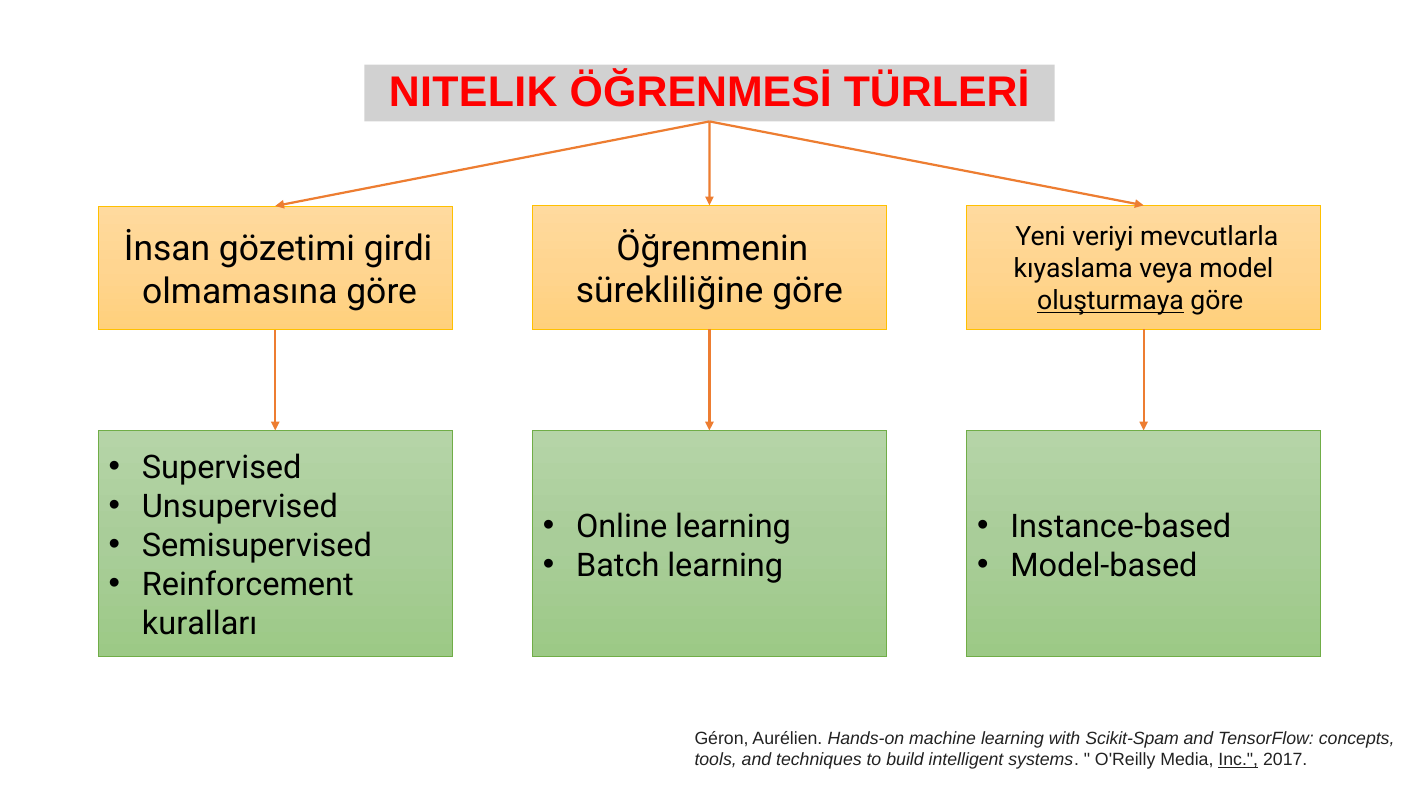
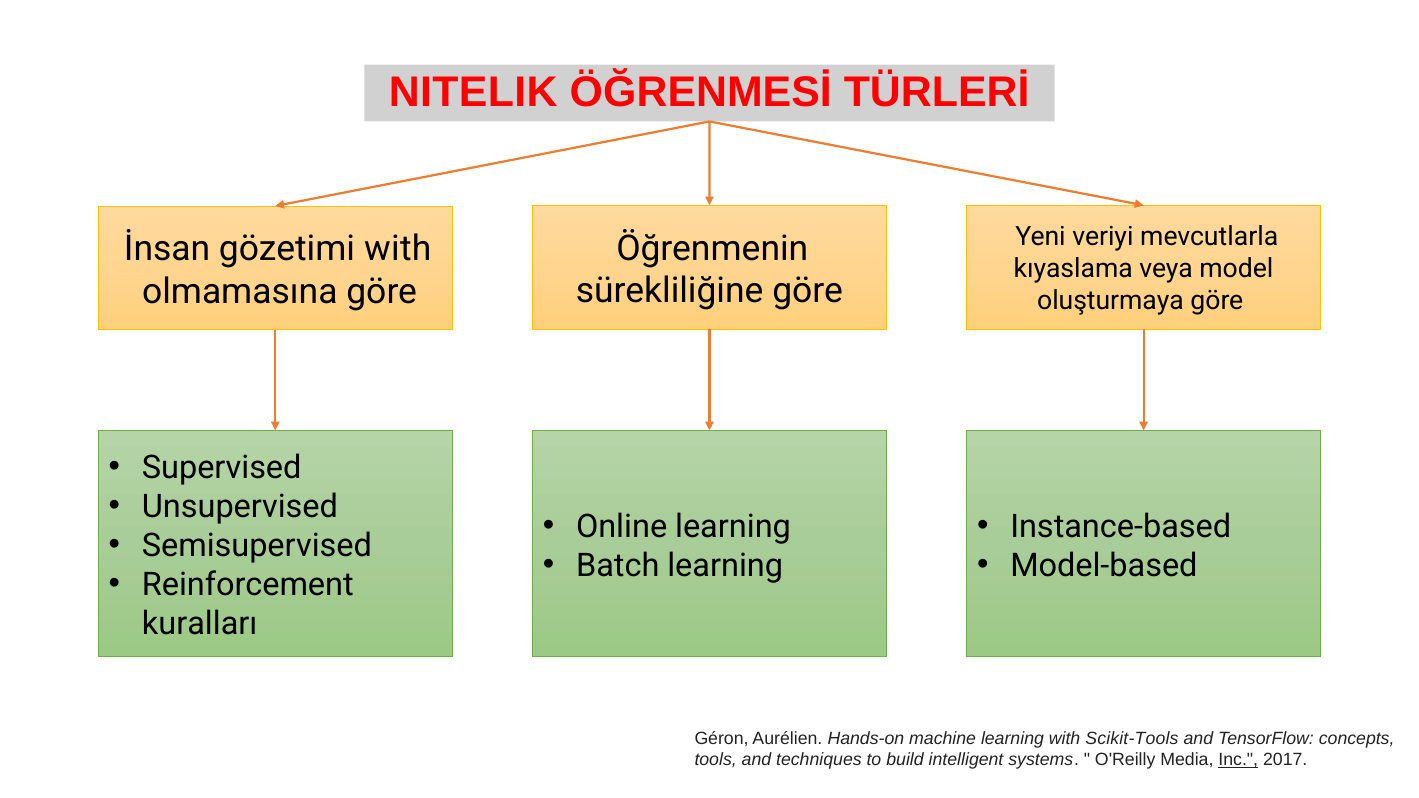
gözetimi girdi: girdi -> with
oluşturmaya underline: present -> none
Scikit-Spam: Scikit-Spam -> Scikit-Tools
